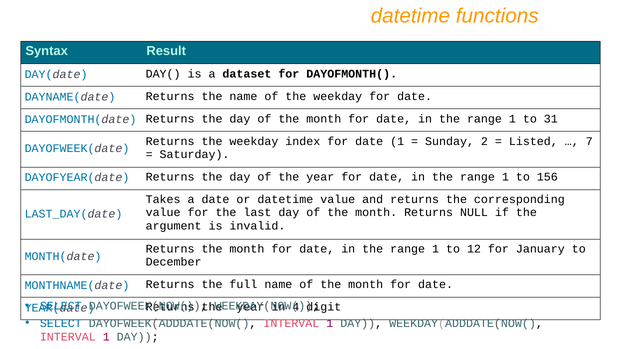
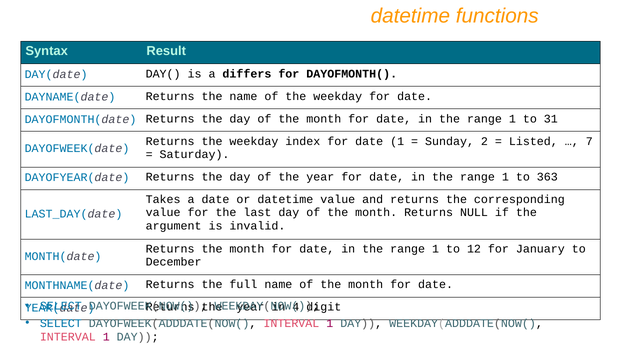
dataset: dataset -> differs
156: 156 -> 363
